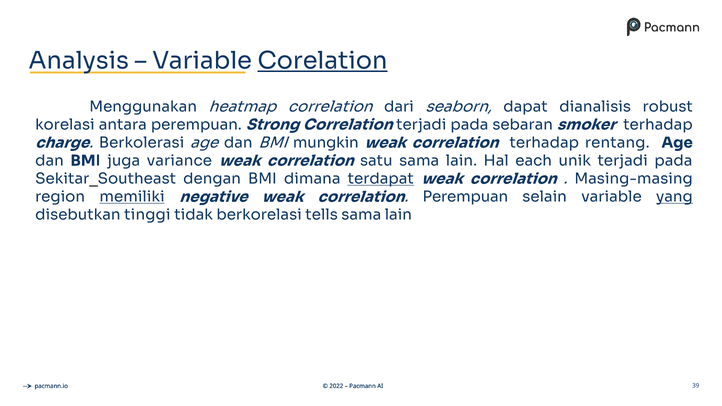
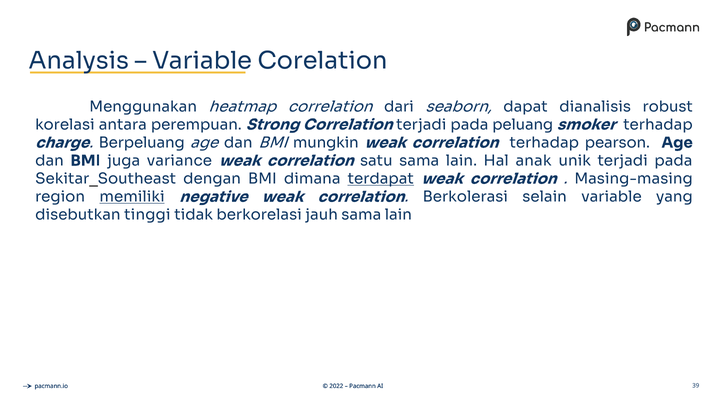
Corelation underline: present -> none
sebaran: sebaran -> peluang
Berkolerasi: Berkolerasi -> Berpeluang
rentang: rentang -> pearson
each: each -> anak
correlation Perempuan: Perempuan -> Berkolerasi
yang underline: present -> none
tells: tells -> jauh
